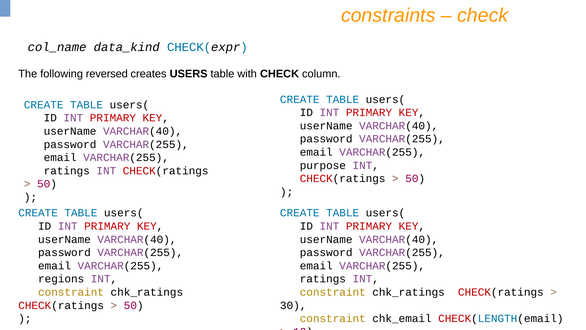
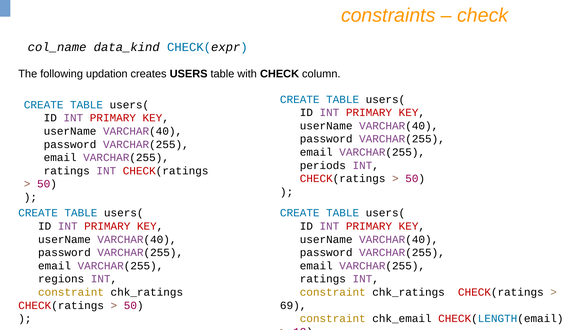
reversed: reversed -> updation
purpose: purpose -> periods
30: 30 -> 69
